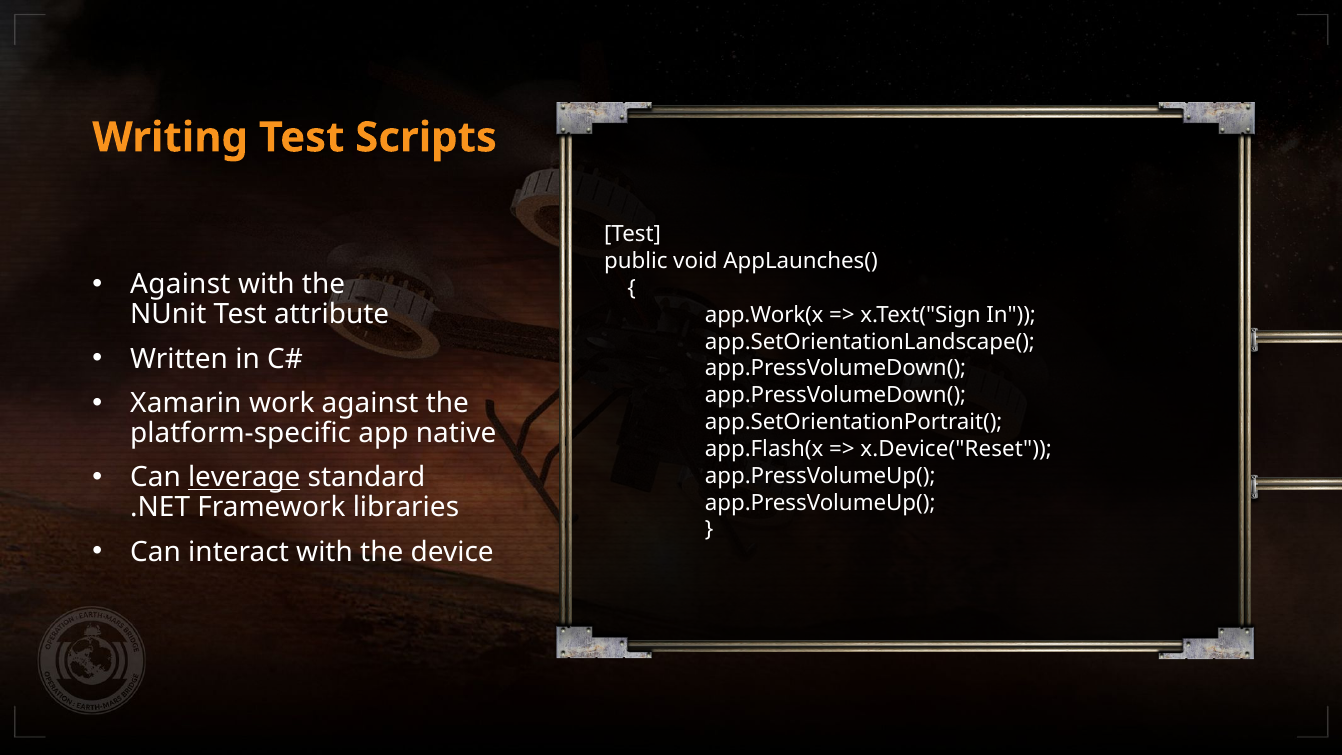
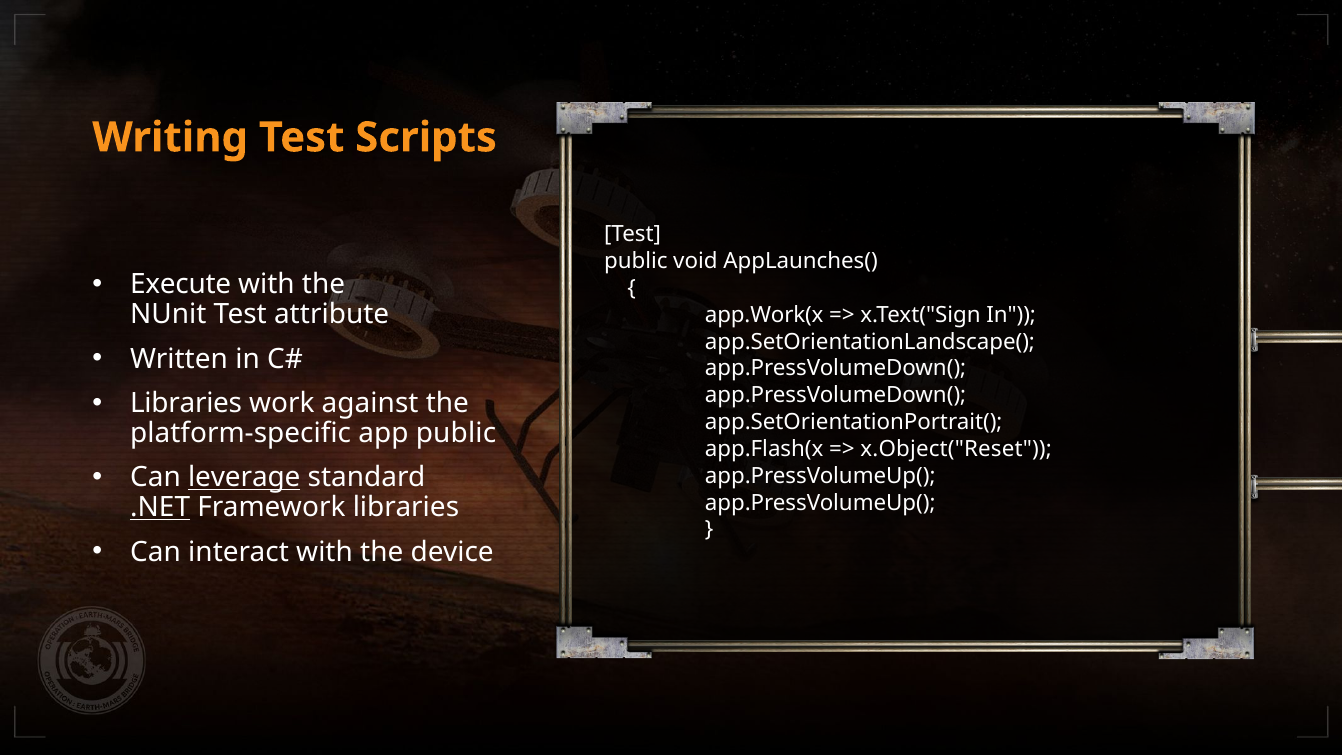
Against at (180, 284): Against -> Execute
Xamarin at (186, 403): Xamarin -> Libraries
app native: native -> public
x.Device("Reset: x.Device("Reset -> x.Object("Reset
.NET underline: none -> present
